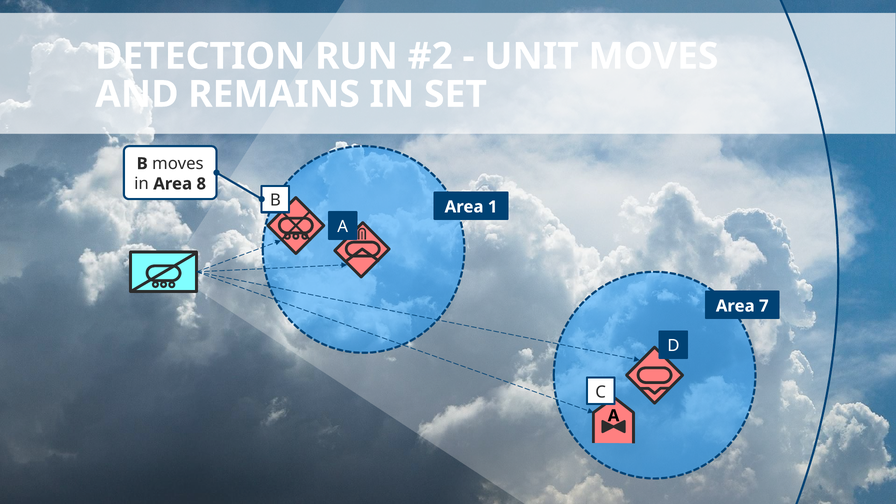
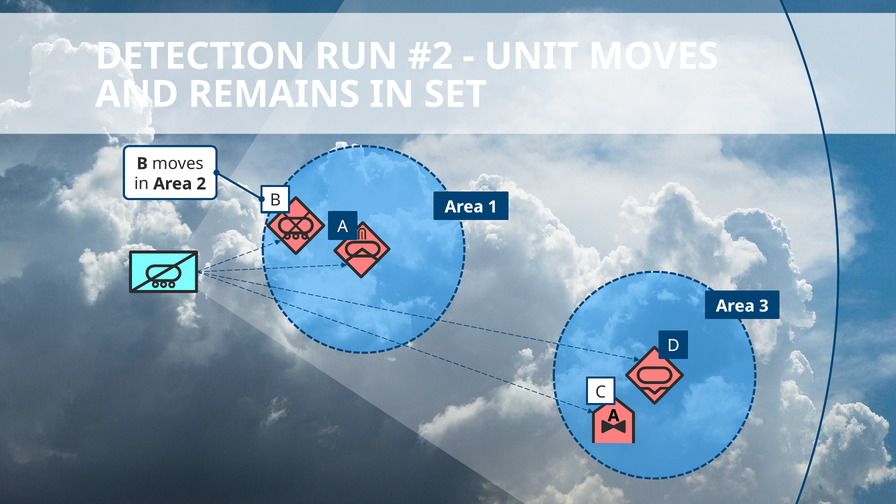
8: 8 -> 2
7: 7 -> 3
